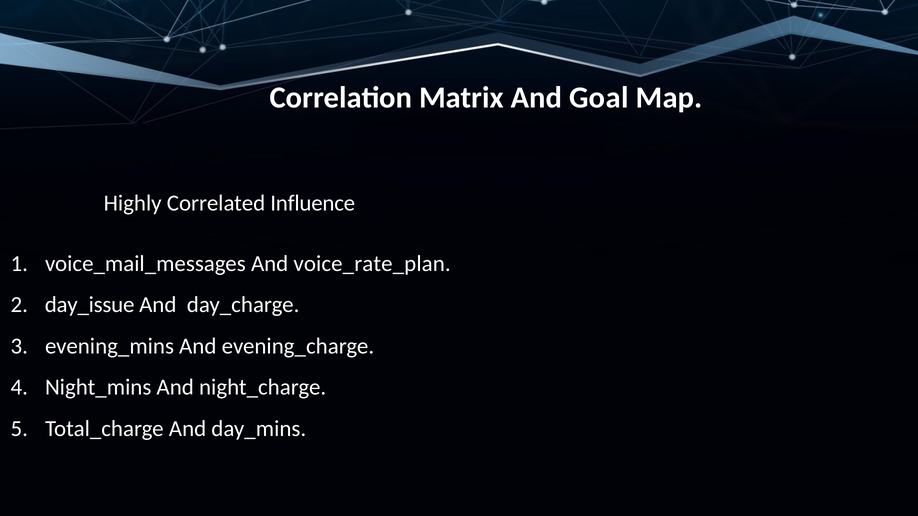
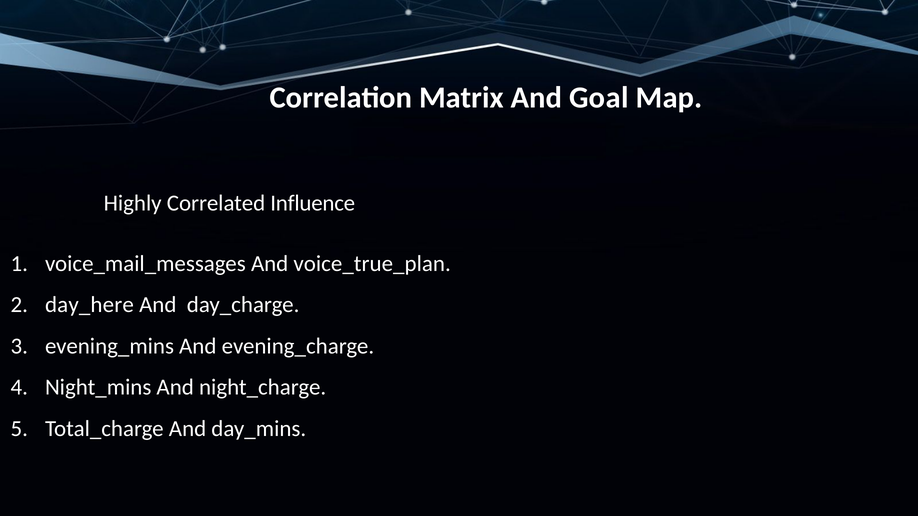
voice_rate_plan: voice_rate_plan -> voice_true_plan
day_issue: day_issue -> day_here
